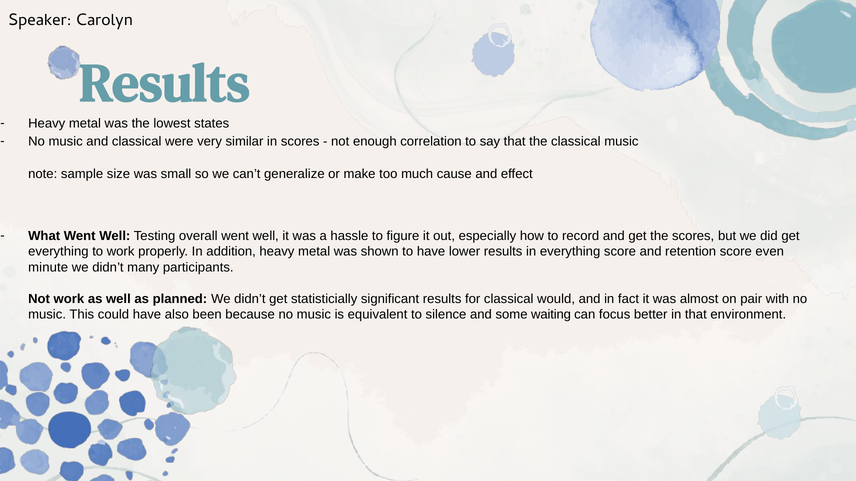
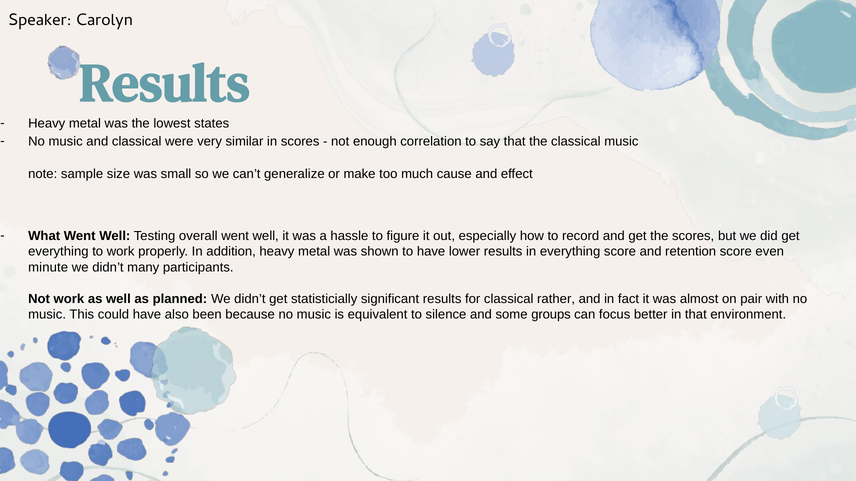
would: would -> rather
waiting: waiting -> groups
